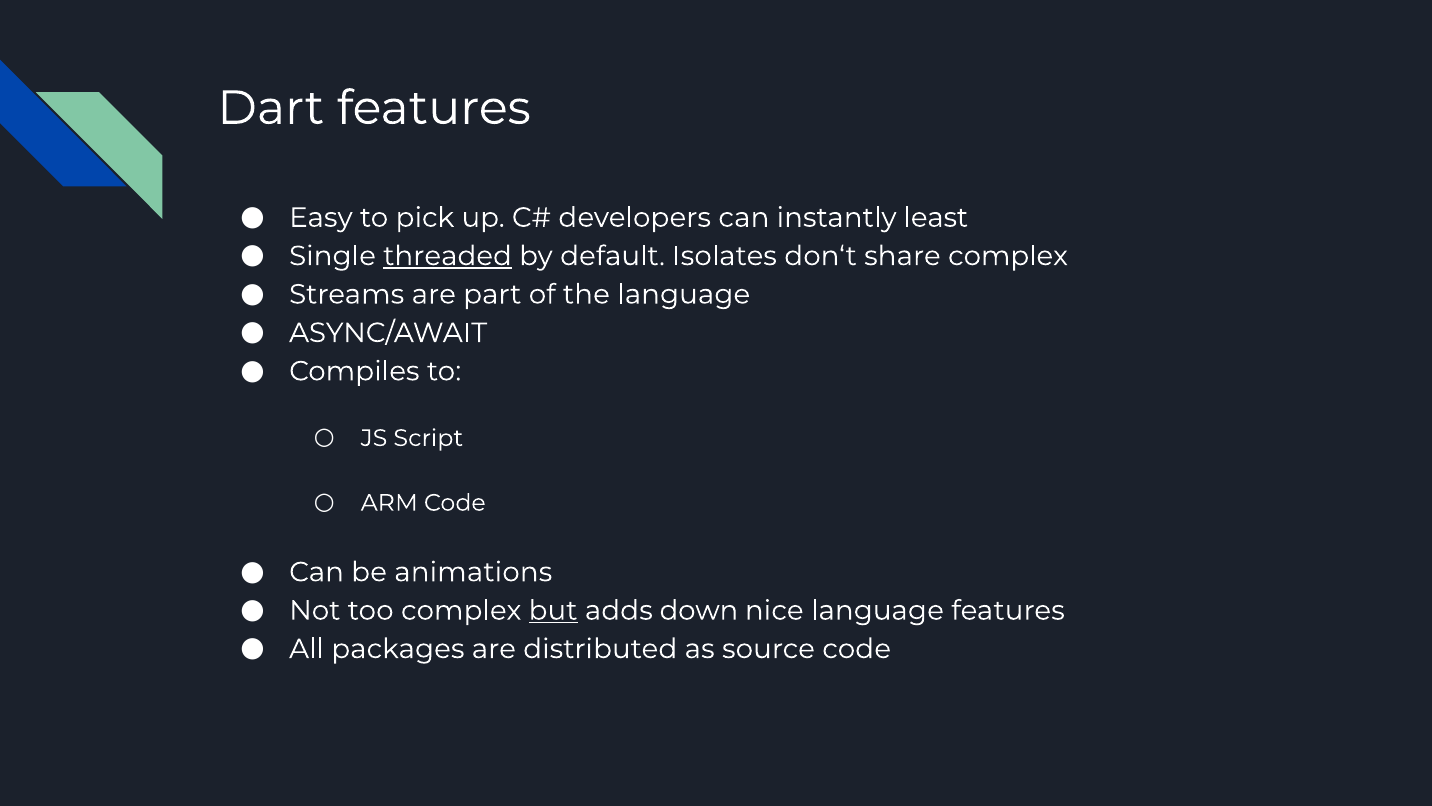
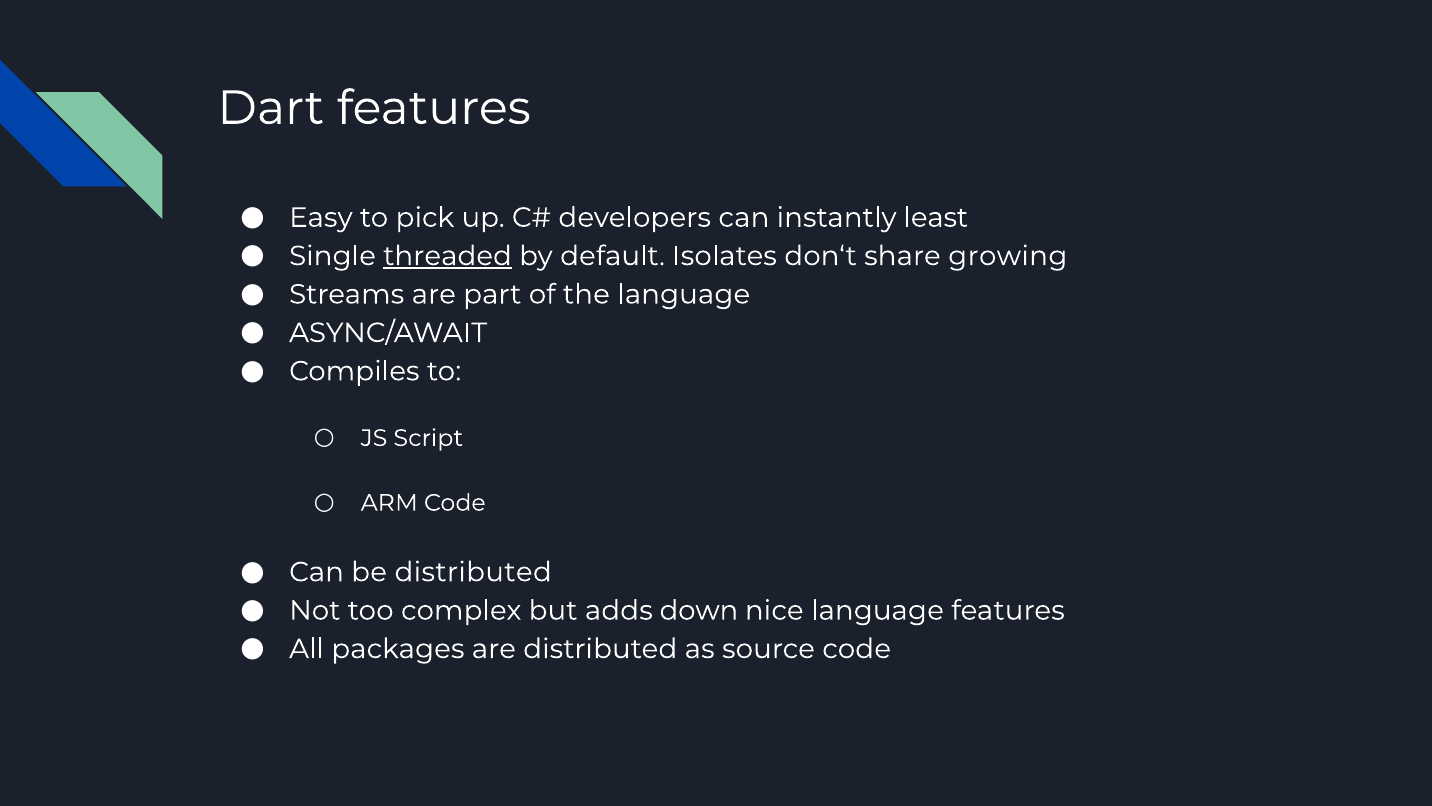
share complex: complex -> growing
be animations: animations -> distributed
but underline: present -> none
